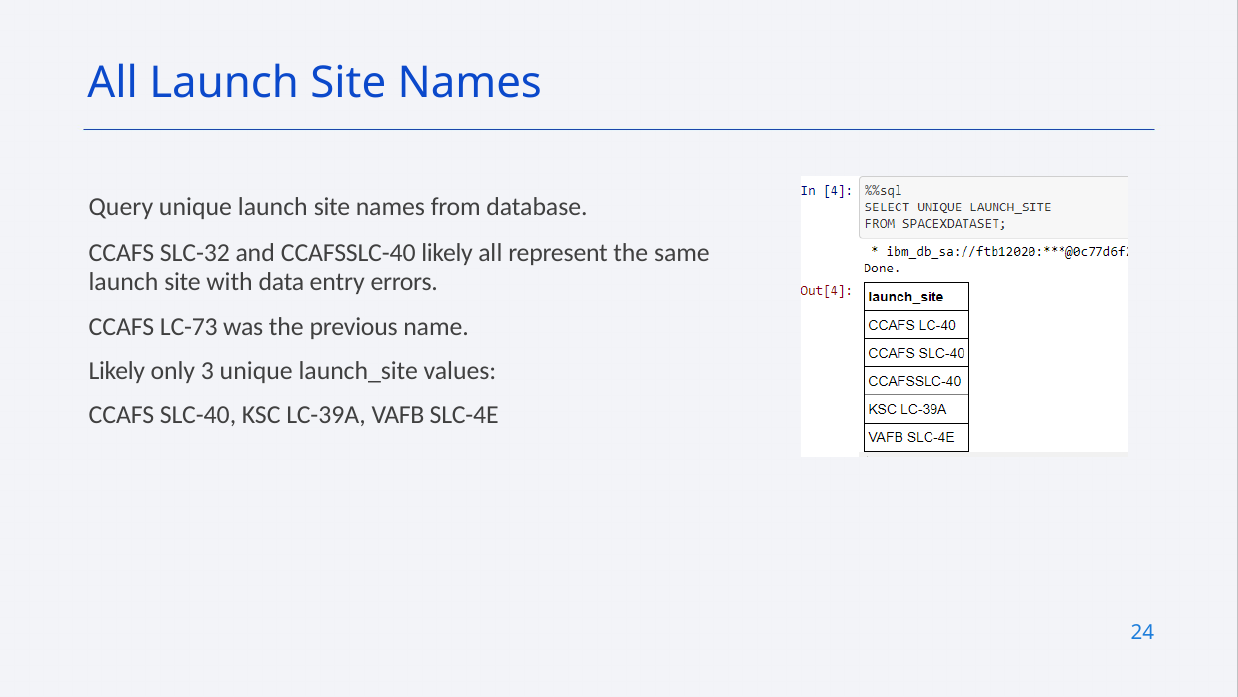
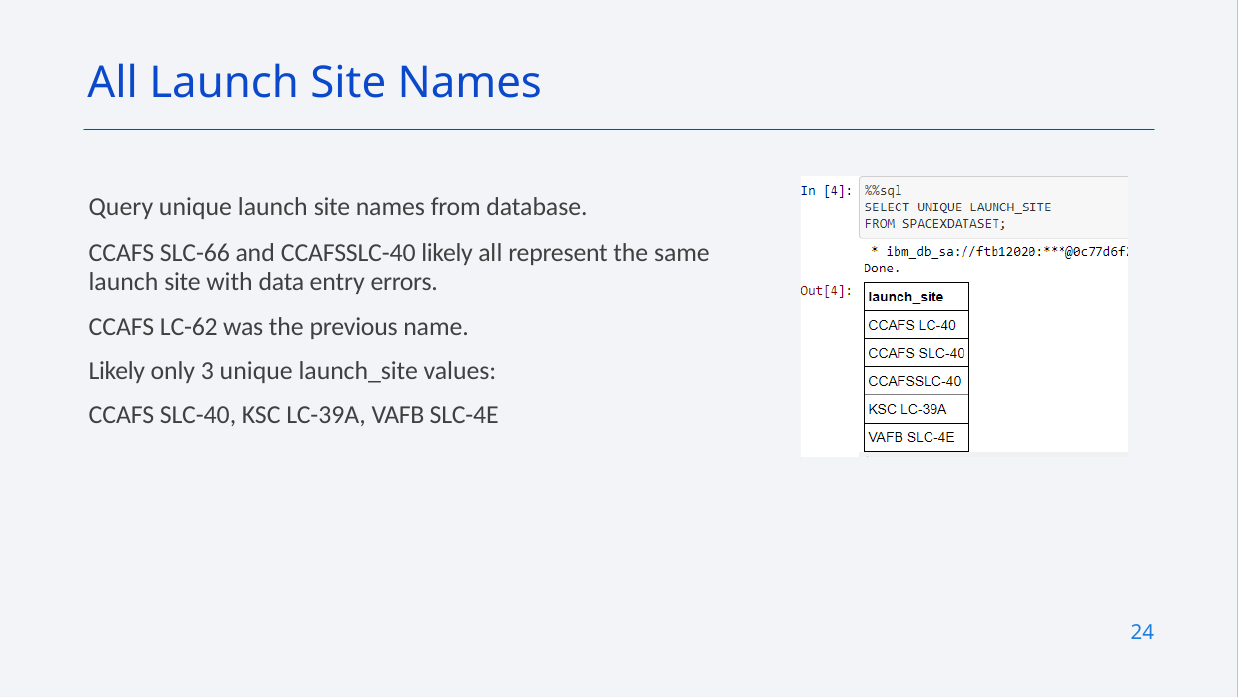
SLC-32: SLC-32 -> SLC-66
LC-73: LC-73 -> LC-62
